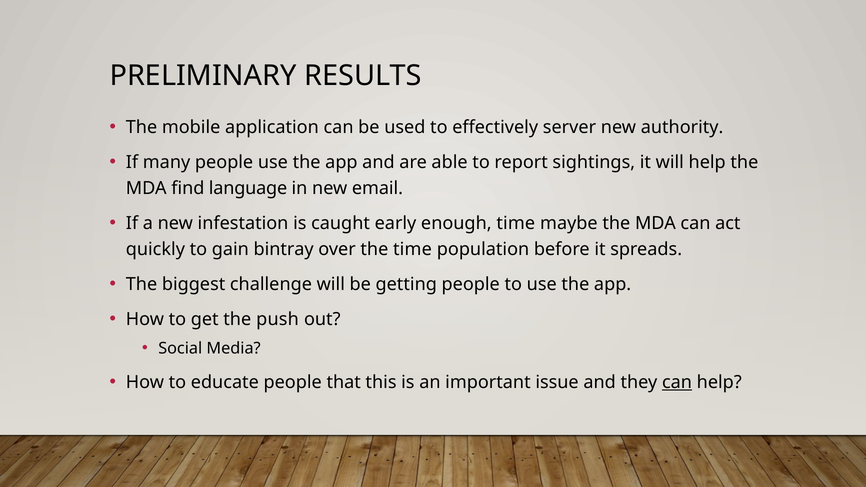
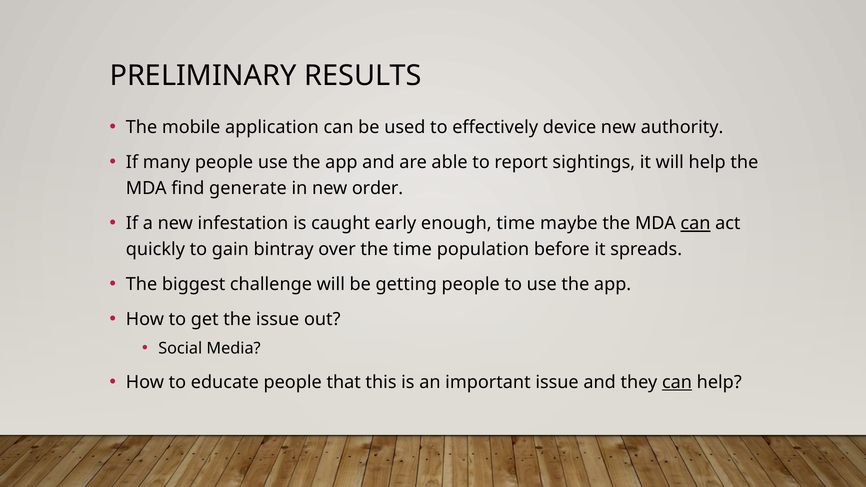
server: server -> device
language: language -> generate
email: email -> order
can at (695, 224) underline: none -> present
the push: push -> issue
